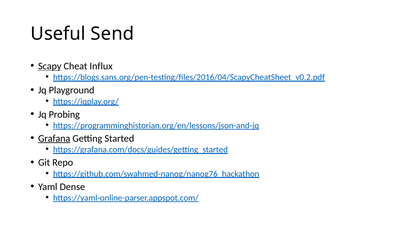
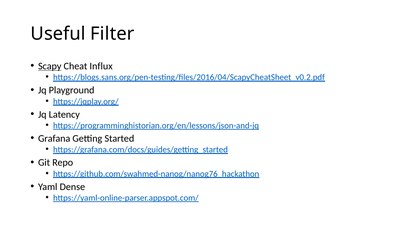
Send: Send -> Filter
Probing: Probing -> Latency
Grafana underline: present -> none
